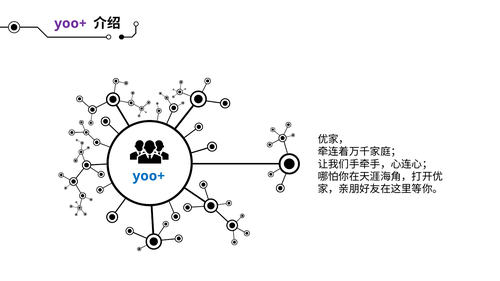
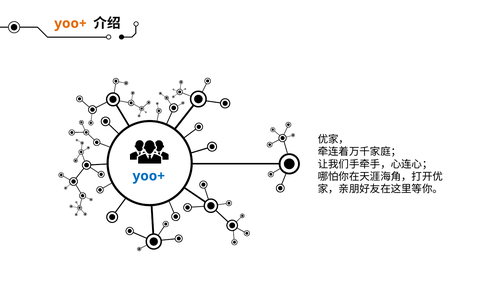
yoo+ at (70, 23) colour: purple -> orange
